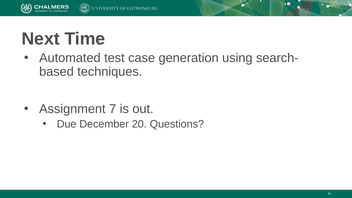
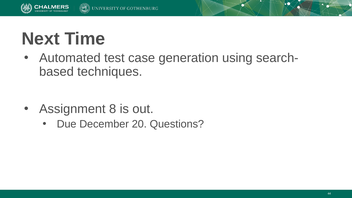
7: 7 -> 8
